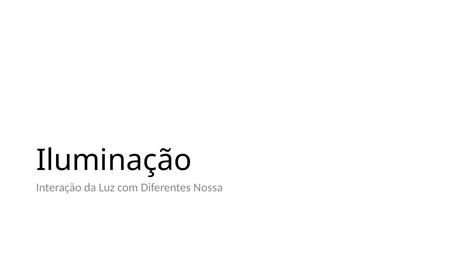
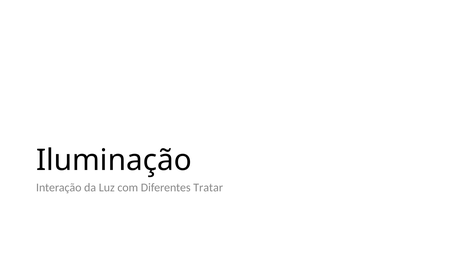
Nossa: Nossa -> Tratar
